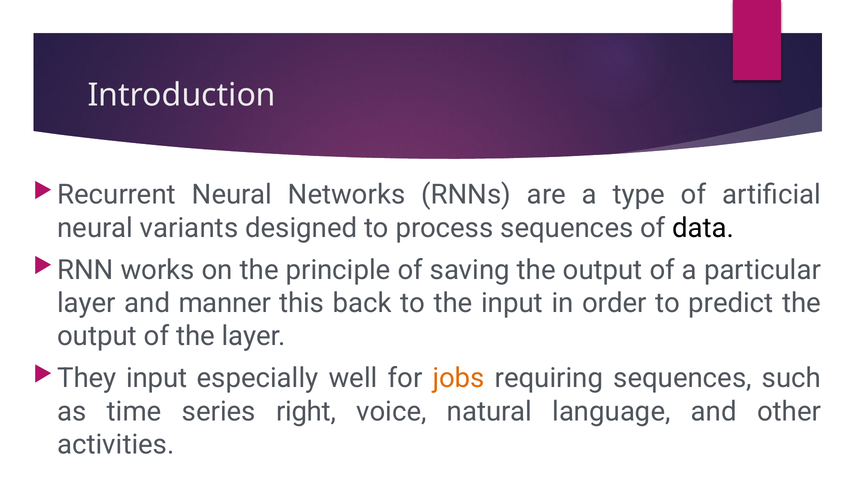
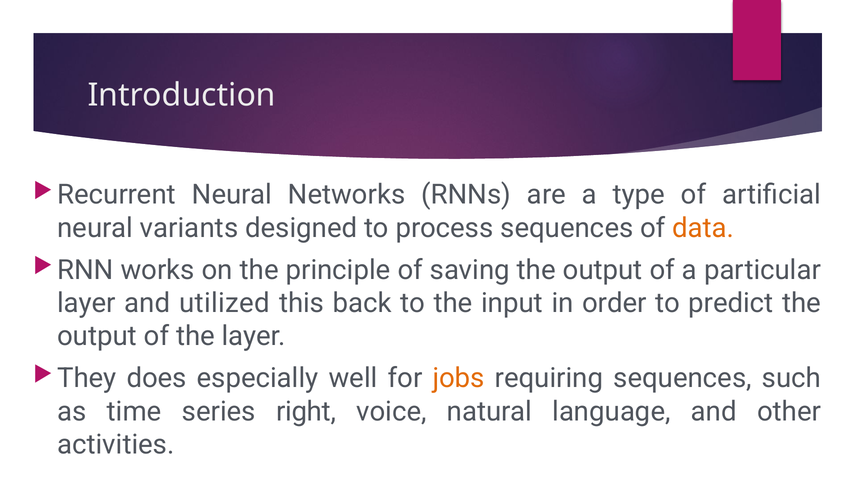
data colour: black -> orange
manner: manner -> utilized
input at (157, 379): input -> does
